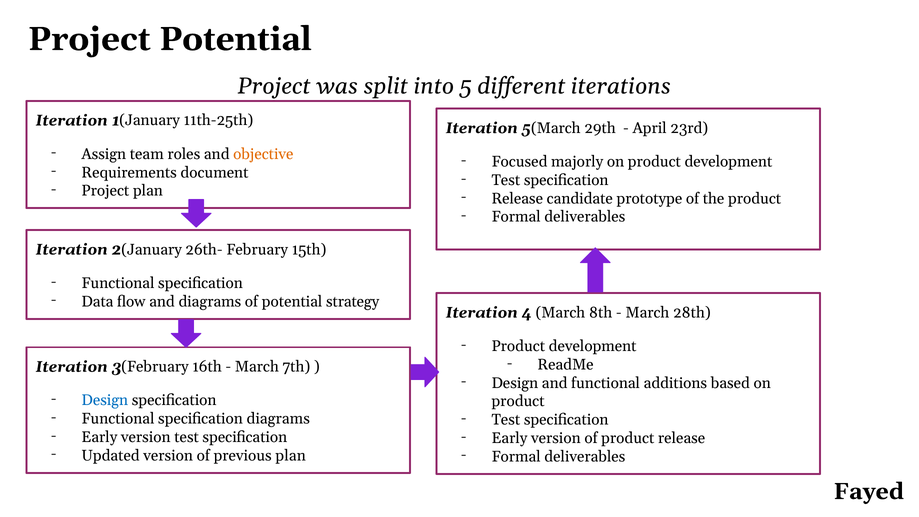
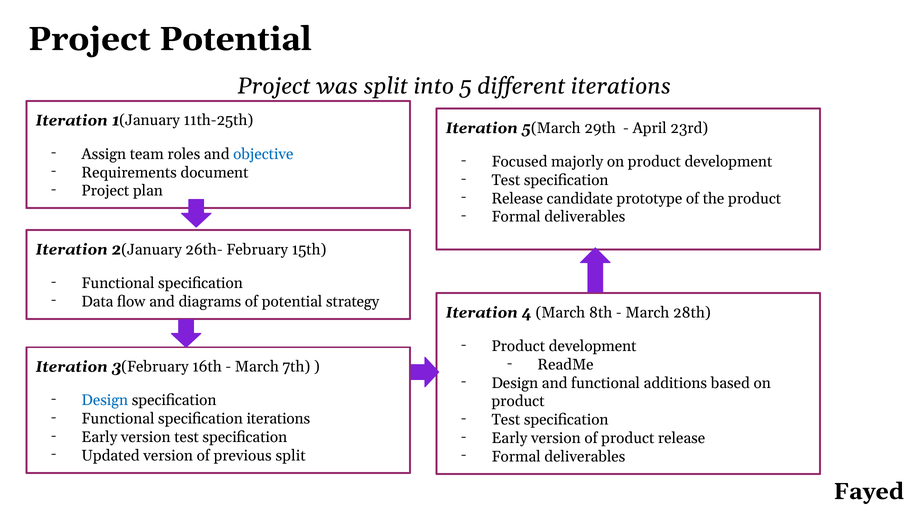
objective colour: orange -> blue
specification diagrams: diagrams -> iterations
previous plan: plan -> split
